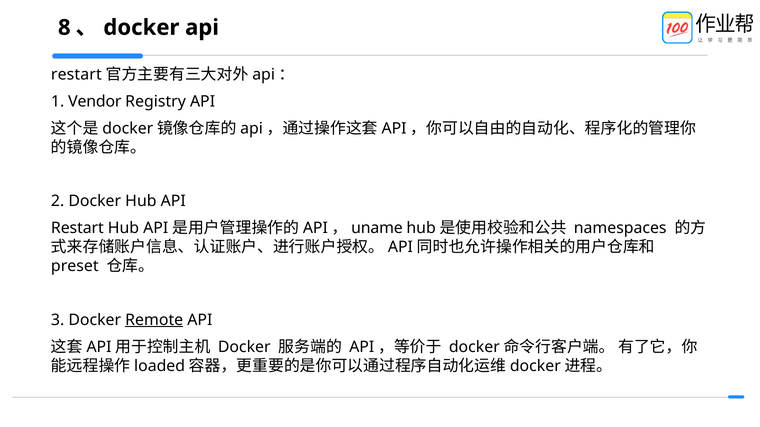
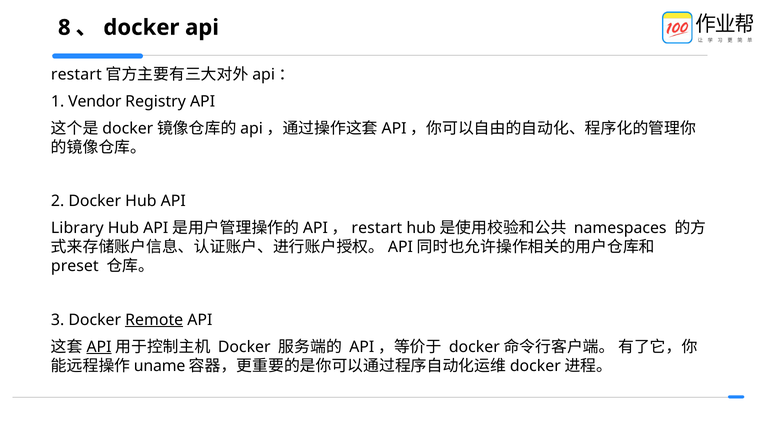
Restart at (77, 228): Restart -> Library
uname at (377, 228): uname -> restart
API at (99, 347) underline: none -> present
loaded: loaded -> uname
